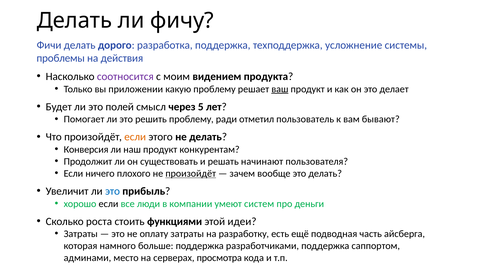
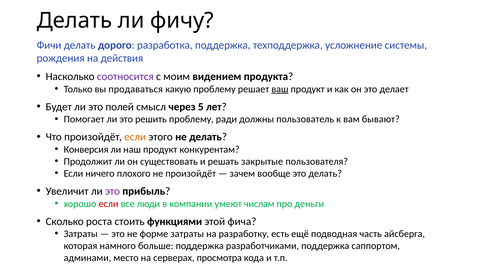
проблемы: проблемы -> рождения
приложении: приложении -> продаваться
отметил: отметил -> должны
начинают: начинают -> закрытые
произойдёт at (191, 174) underline: present -> none
это at (112, 192) colour: blue -> purple
если at (108, 204) colour: black -> red
систем: систем -> числам
идеи: идеи -> фича
оплату: оплату -> форме
